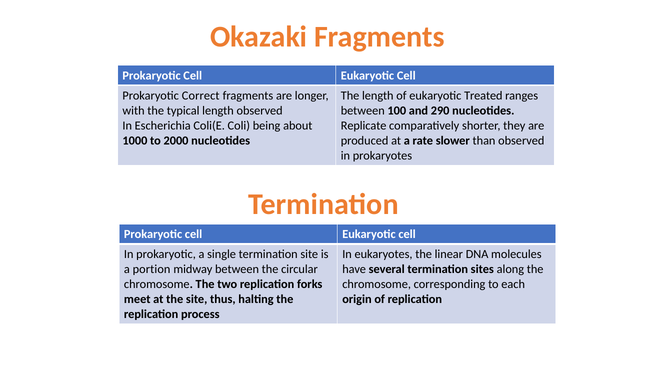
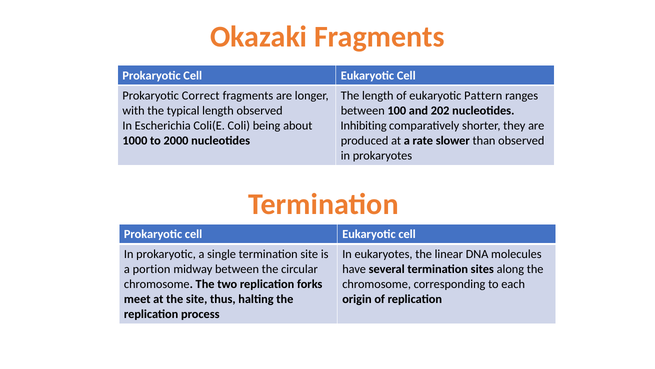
Treated: Treated -> Pattern
290: 290 -> 202
Replicate: Replicate -> Inhibiting
